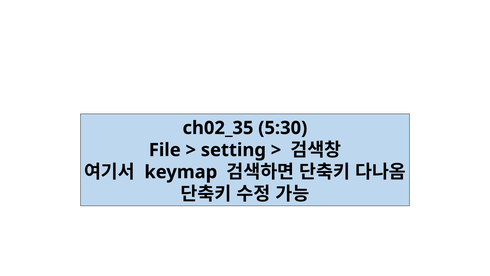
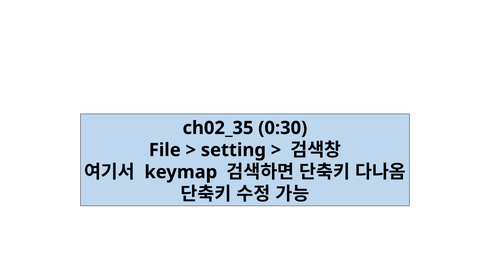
5:30: 5:30 -> 0:30
